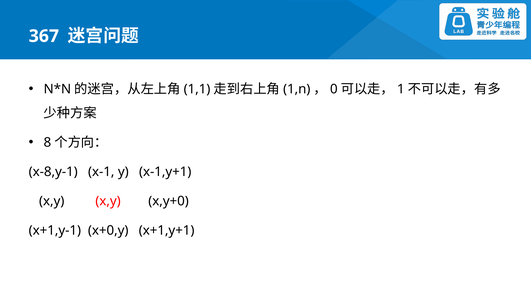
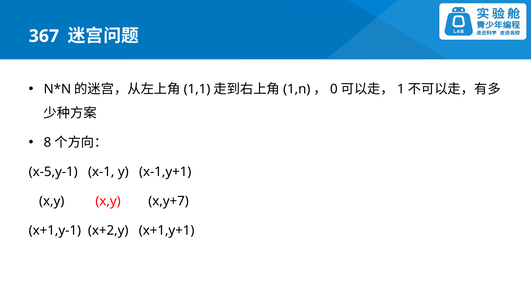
x-8,y-1: x-8,y-1 -> x-5,y-1
x,y+0: x,y+0 -> x,y+7
x+0,y: x+0,y -> x+2,y
